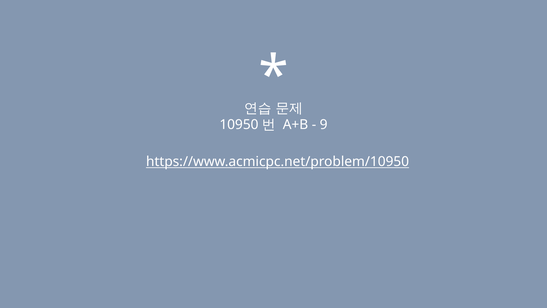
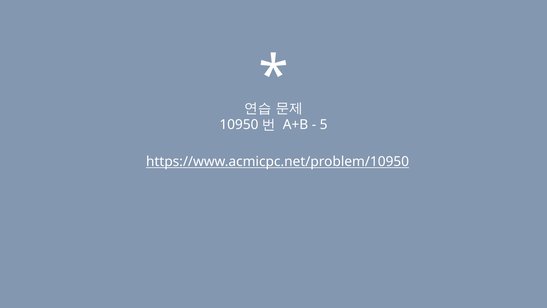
9: 9 -> 5
